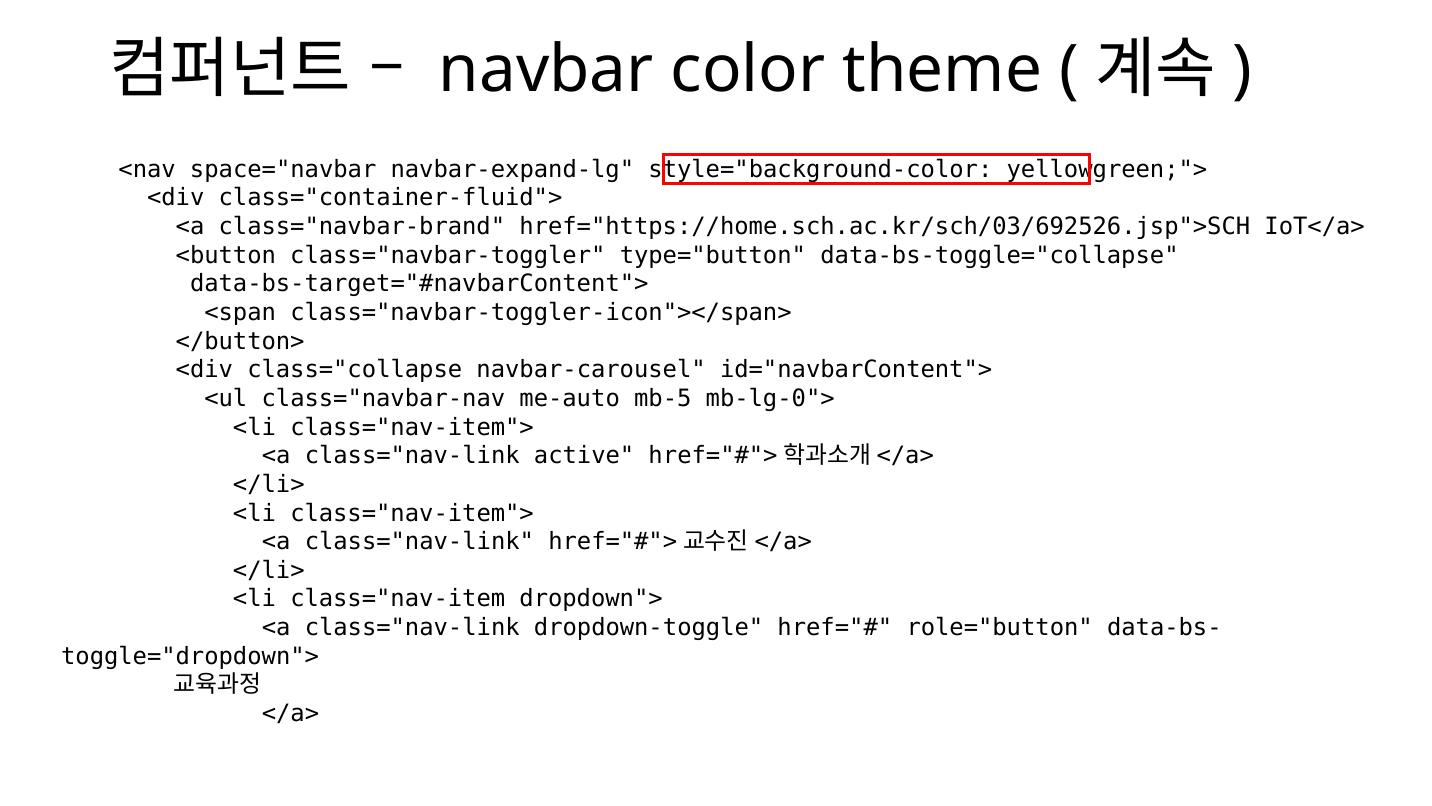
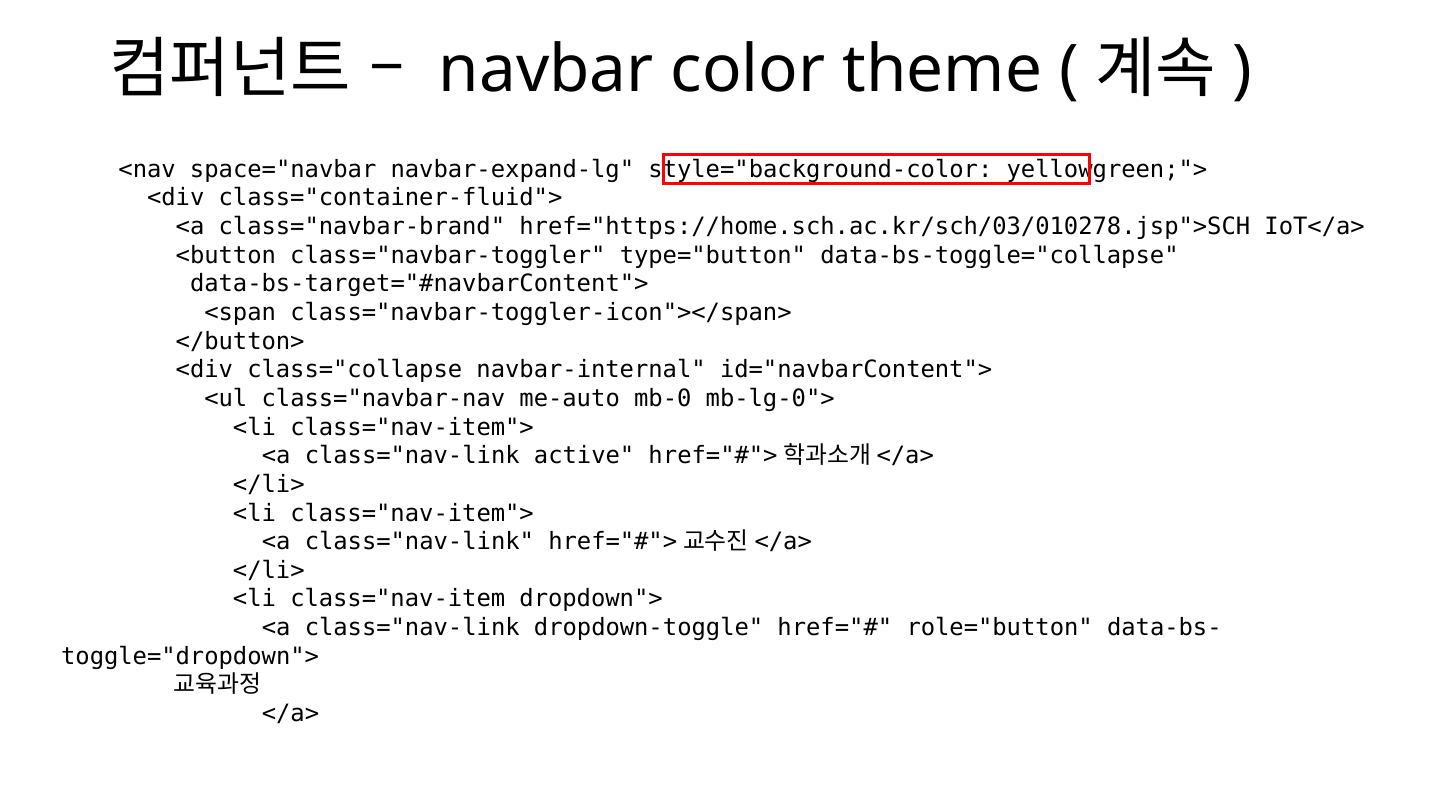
href="https://home.sch.ac.kr/sch/03/692526.jsp">SCH: href="https://home.sch.ac.kr/sch/03/692526.jsp">SCH -> href="https://home.sch.ac.kr/sch/03/010278.jsp">SCH
navbar-carousel: navbar-carousel -> navbar-internal
mb-5: mb-5 -> mb-0
